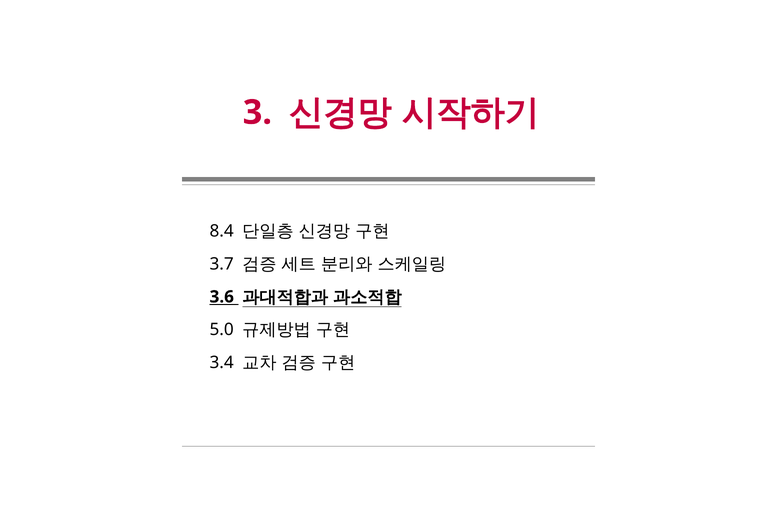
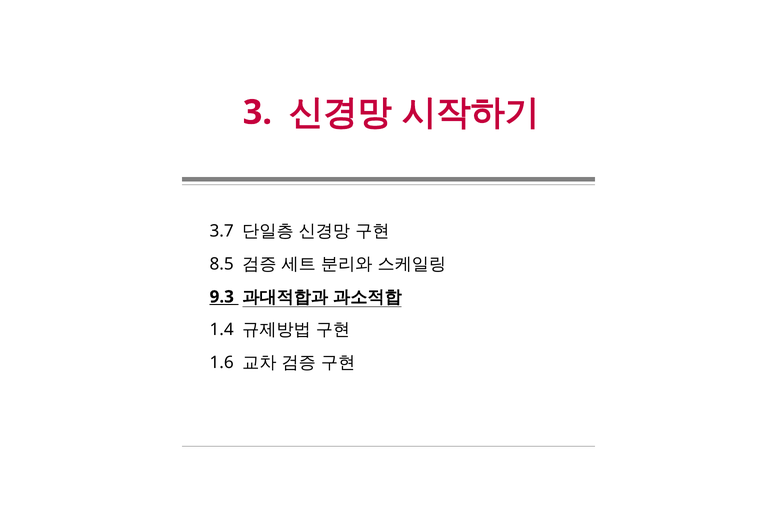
8.4: 8.4 -> 3.7
3.7: 3.7 -> 8.5
3.6: 3.6 -> 9.3
5.0: 5.0 -> 1.4
3.4: 3.4 -> 1.6
